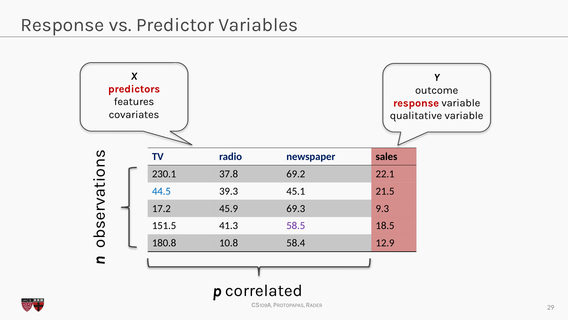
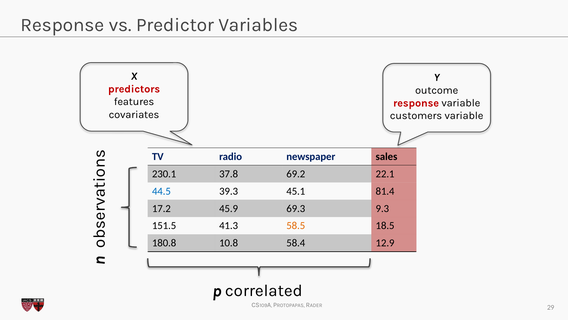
qualitative: qualitative -> customers
21.5: 21.5 -> 81.4
58.5 colour: purple -> orange
